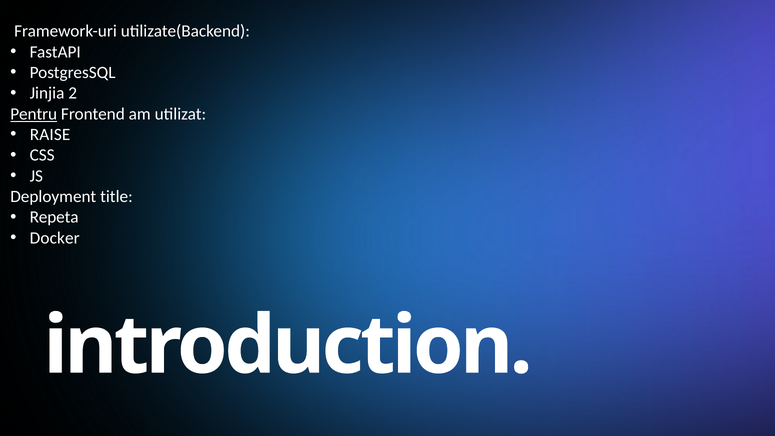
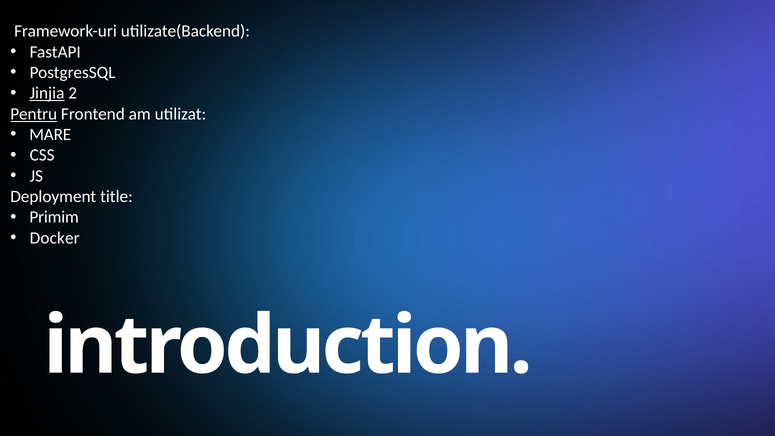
Jinjia underline: none -> present
RAISE: RAISE -> MARE
Repeta: Repeta -> Primim
